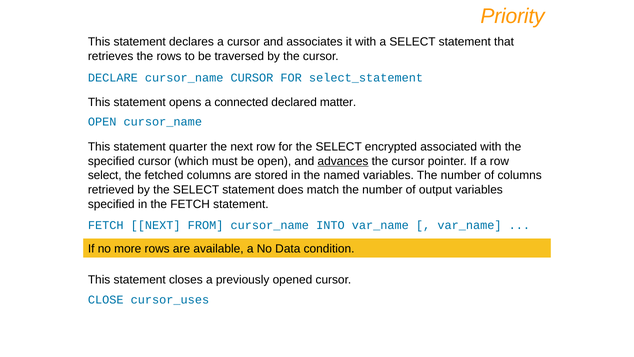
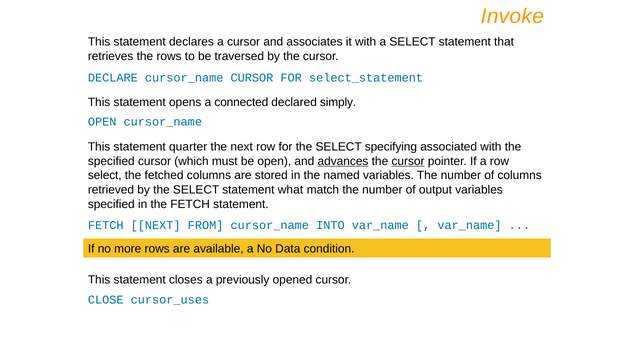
Priority: Priority -> Invoke
matter: matter -> simply
encrypted: encrypted -> specifying
cursor at (408, 161) underline: none -> present
does: does -> what
